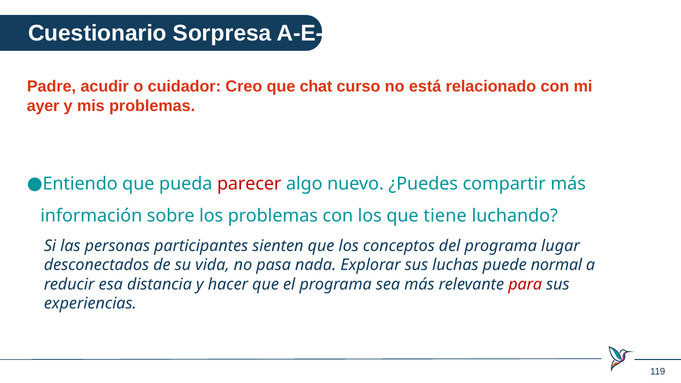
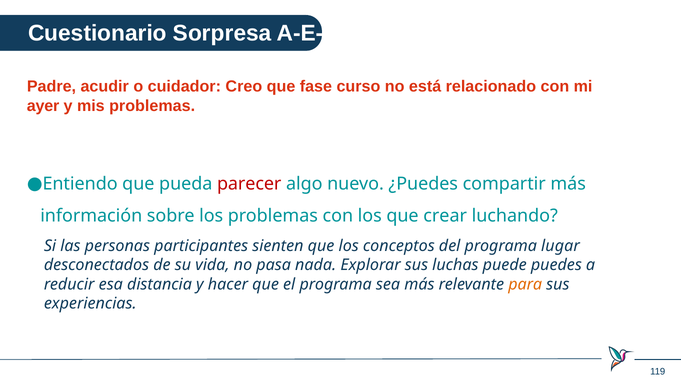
chat: chat -> fase
tiene: tiene -> crear
normal: normal -> puedes
para colour: red -> orange
